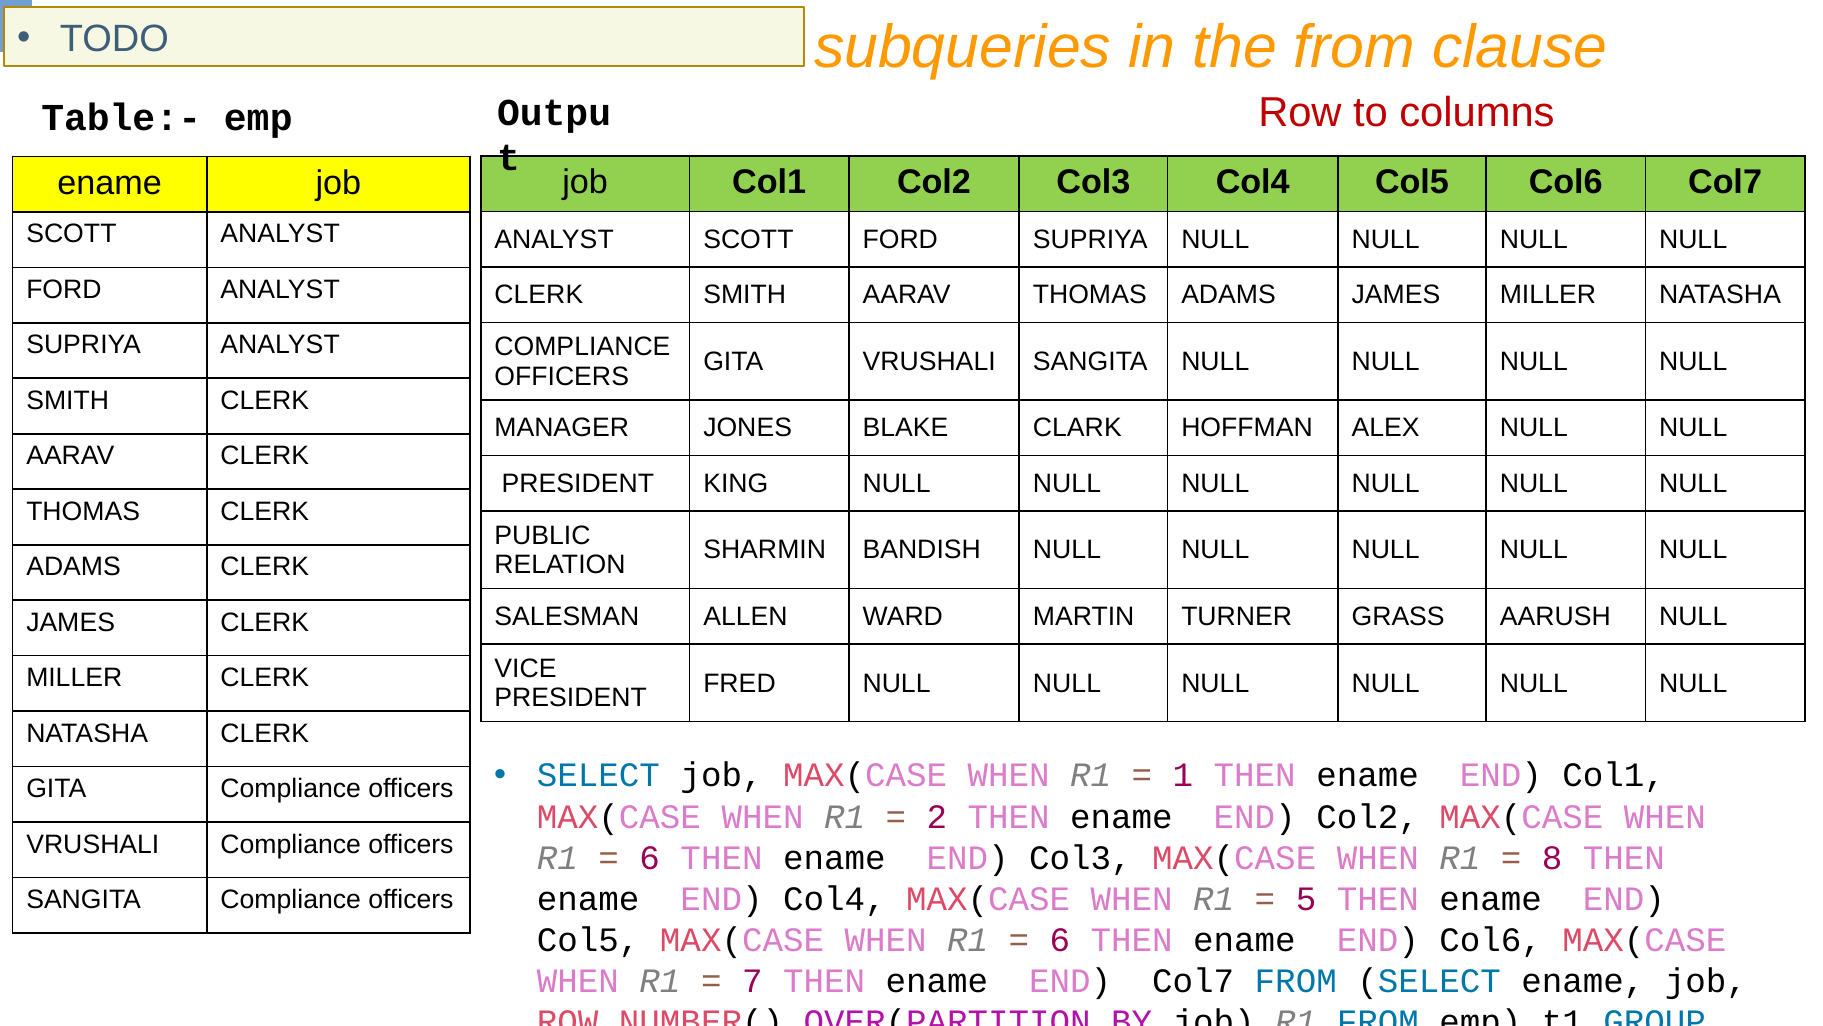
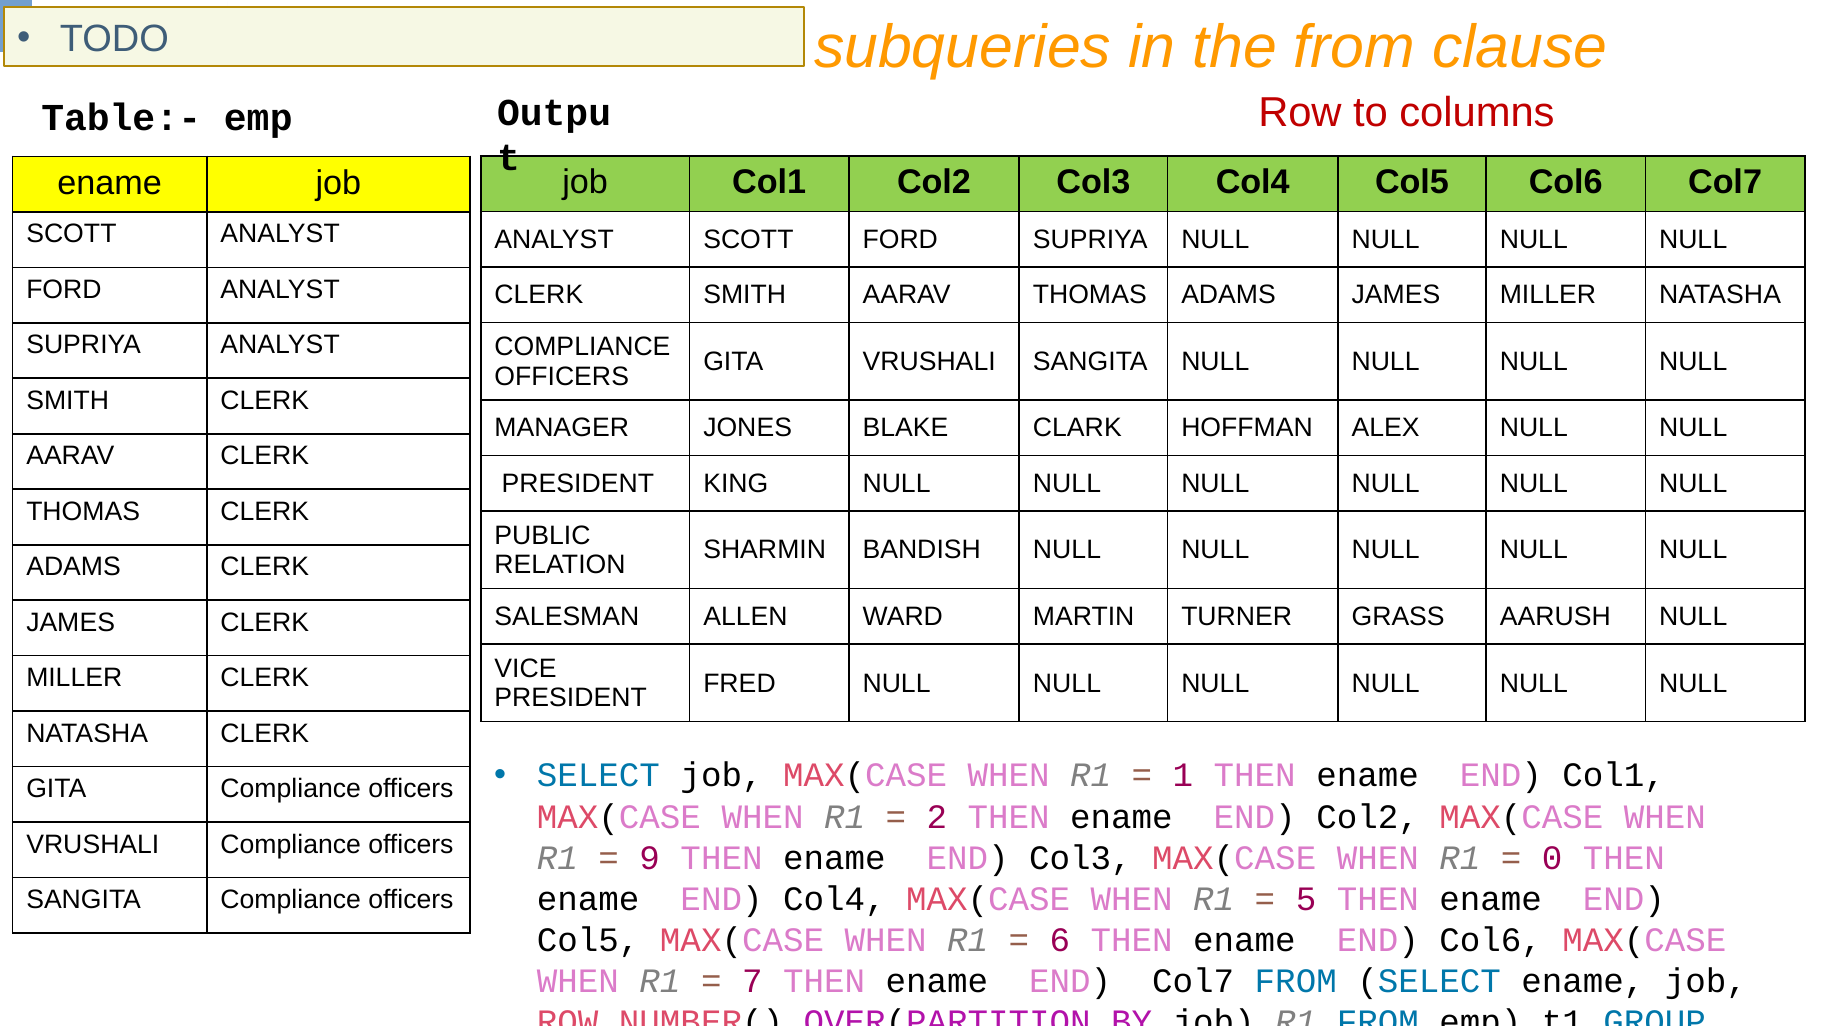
6 at (650, 857): 6 -> 9
8: 8 -> 0
